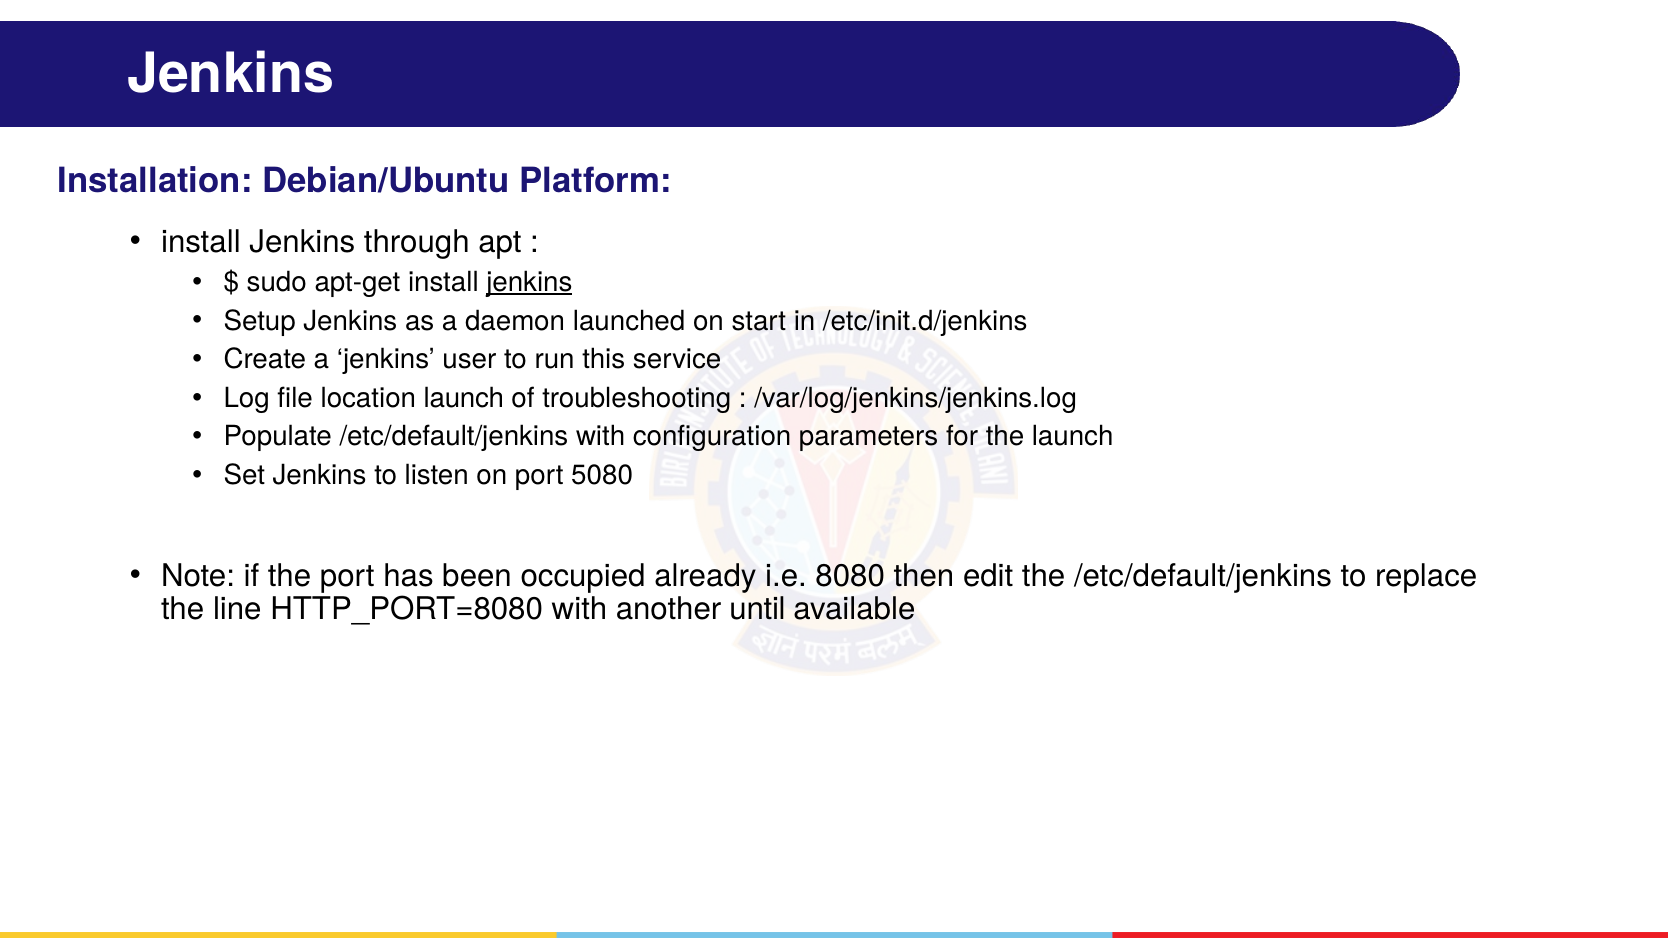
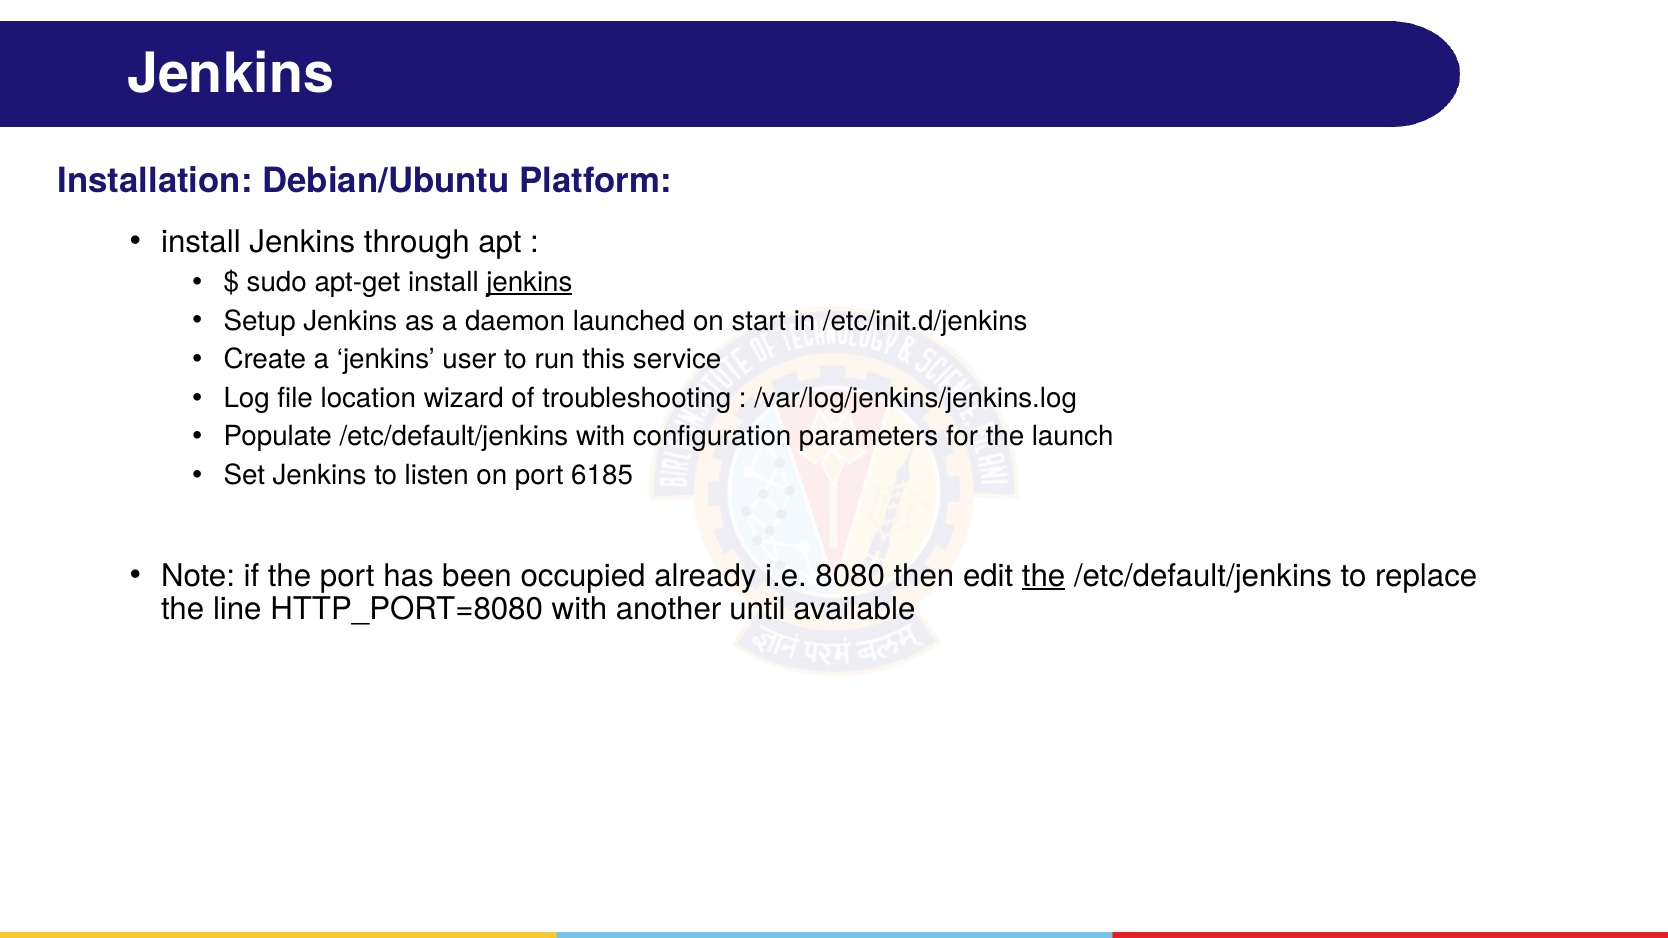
location launch: launch -> wizard
5080: 5080 -> 6185
the at (1044, 576) underline: none -> present
